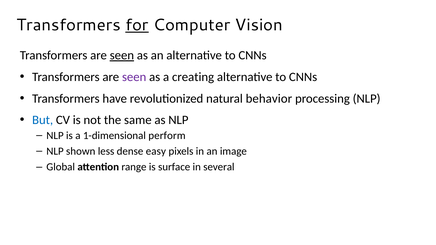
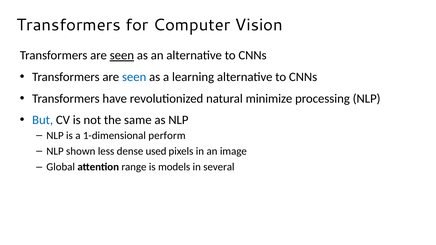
for underline: present -> none
seen at (134, 77) colour: purple -> blue
creating: creating -> learning
behavior: behavior -> minimize
easy: easy -> used
surface: surface -> models
